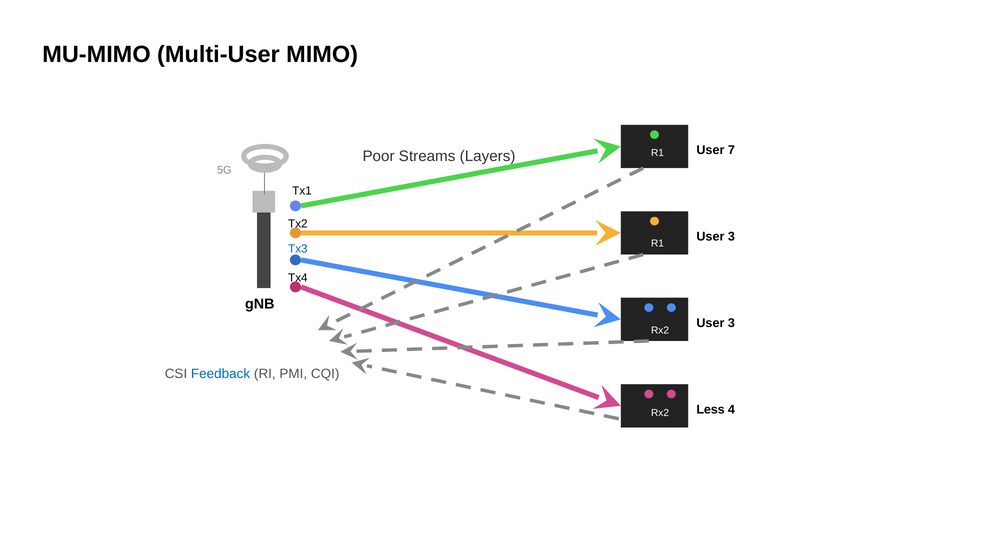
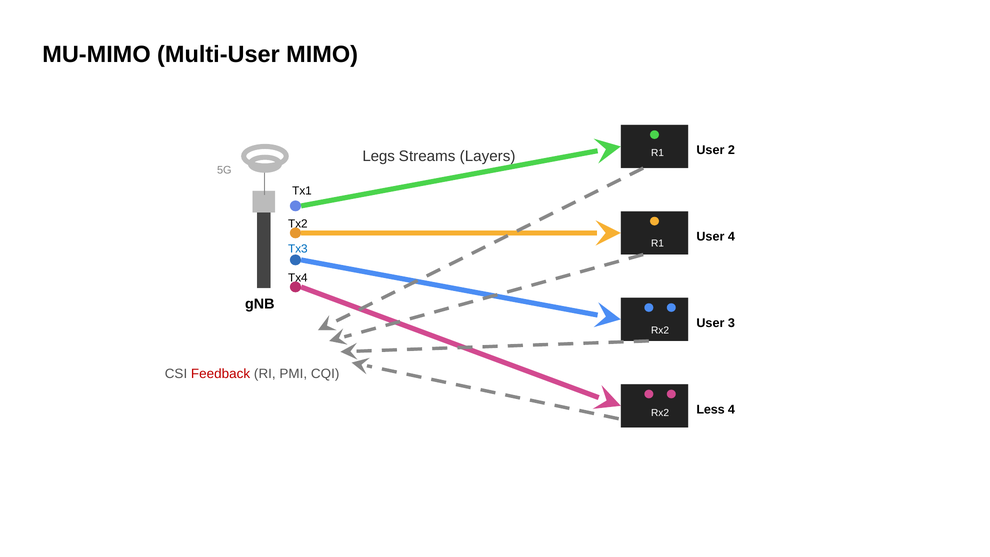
Poor: Poor -> Legs
7: 7 -> 2
3 at (731, 237): 3 -> 4
Feedback colour: blue -> red
